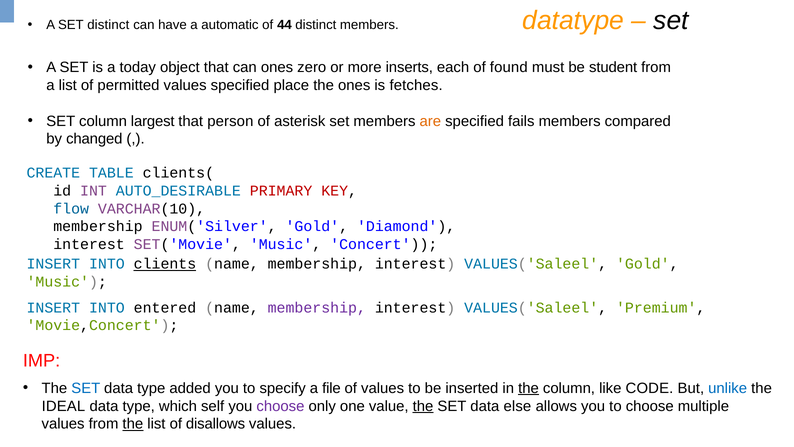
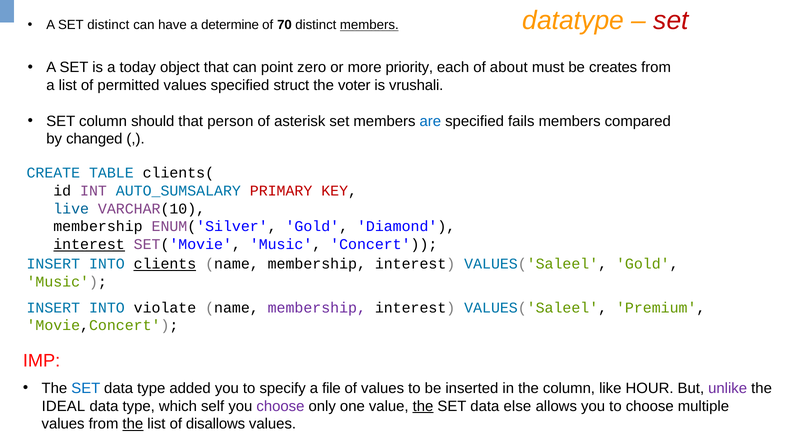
set at (671, 21) colour: black -> red
automatic: automatic -> determine
44: 44 -> 70
members at (369, 25) underline: none -> present
can ones: ones -> point
inserts: inserts -> priority
found: found -> about
student: student -> creates
place: place -> struct
the ones: ones -> voter
fetches: fetches -> vrushali
largest: largest -> should
are colour: orange -> blue
AUTO_DESIRABLE: AUTO_DESIRABLE -> AUTO_SUMSALARY
flow: flow -> live
interest at (89, 244) underline: none -> present
entered: entered -> violate
the at (529, 388) underline: present -> none
CODE: CODE -> HOUR
unlike colour: blue -> purple
